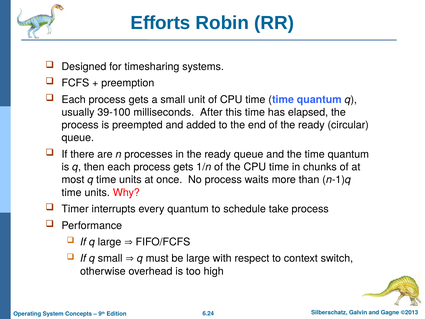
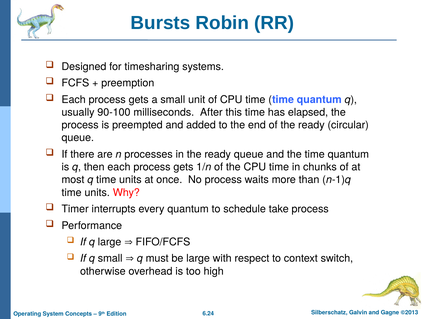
Efforts: Efforts -> Bursts
39-100: 39-100 -> 90-100
